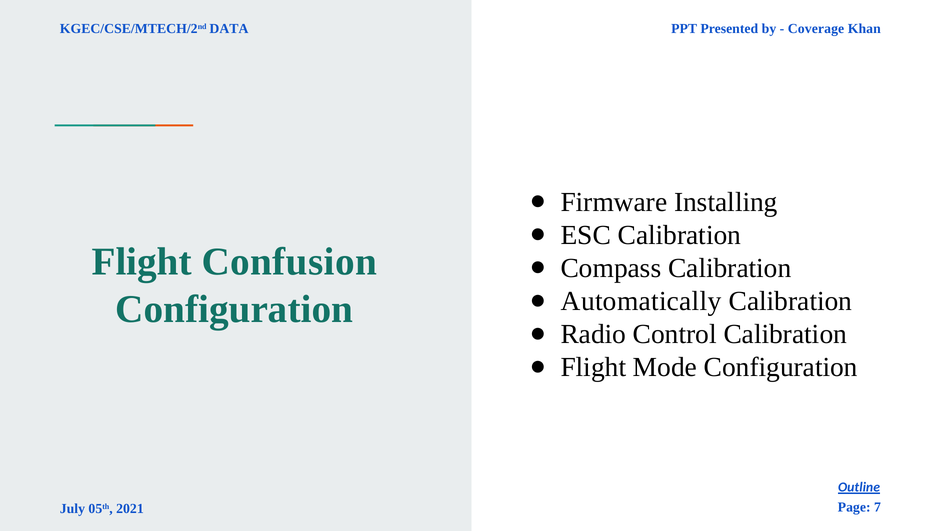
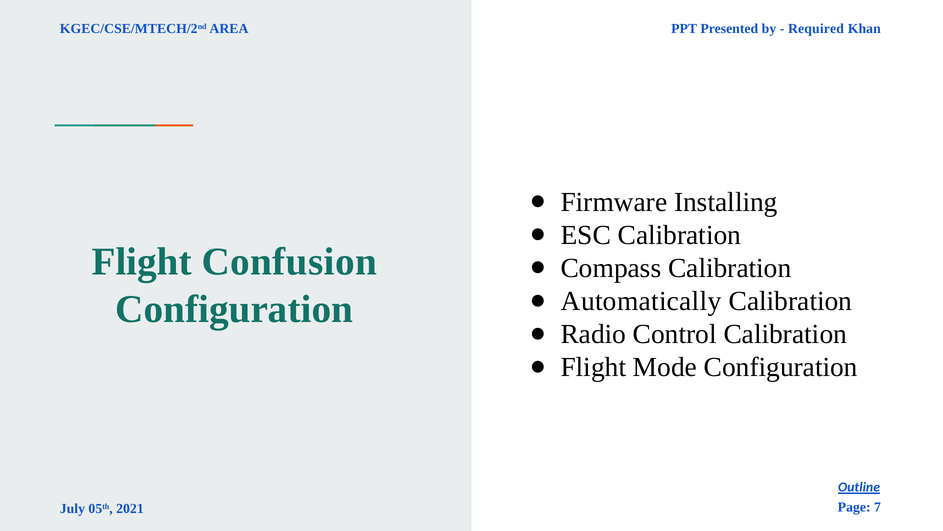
DATA: DATA -> AREA
Coverage: Coverage -> Required
